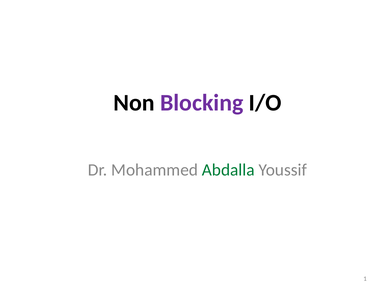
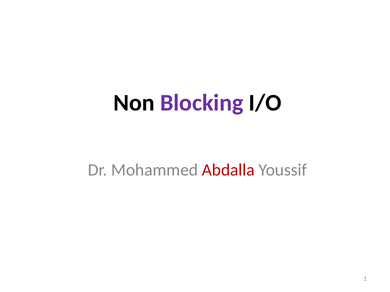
Abdalla colour: green -> red
